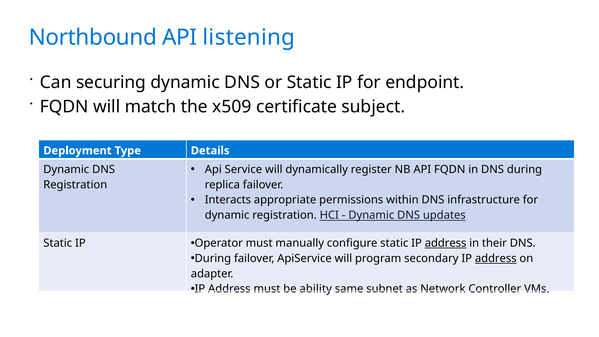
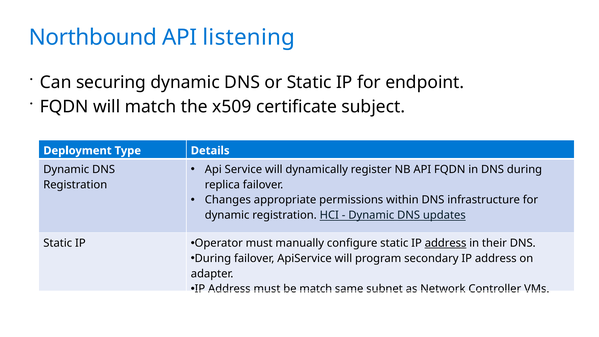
Interacts: Interacts -> Changes
address at (496, 258) underline: present -> none
be ability: ability -> match
